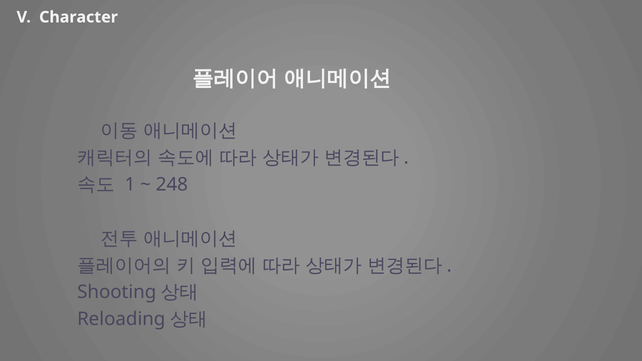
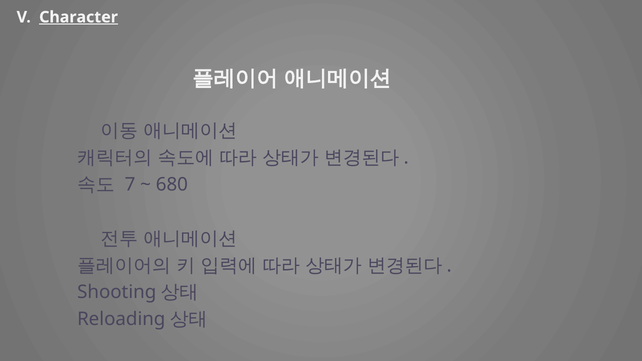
Character underline: none -> present
1: 1 -> 7
248: 248 -> 680
